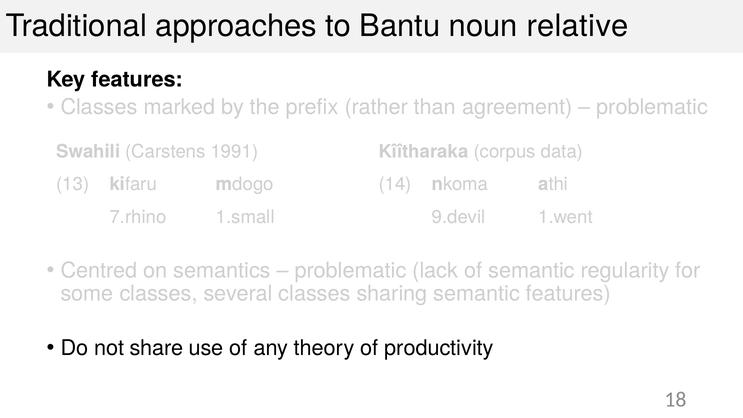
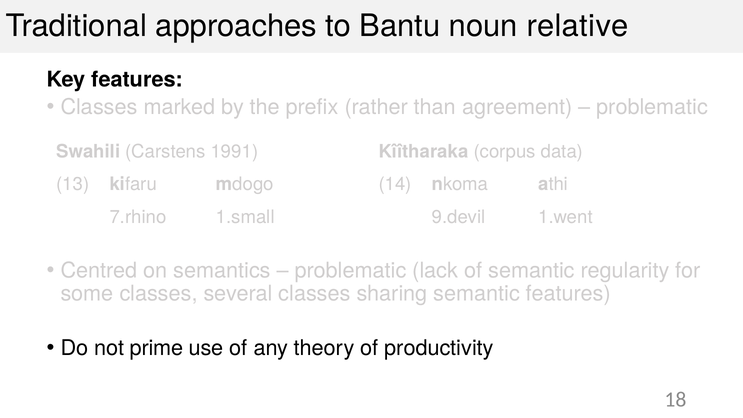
share: share -> prime
